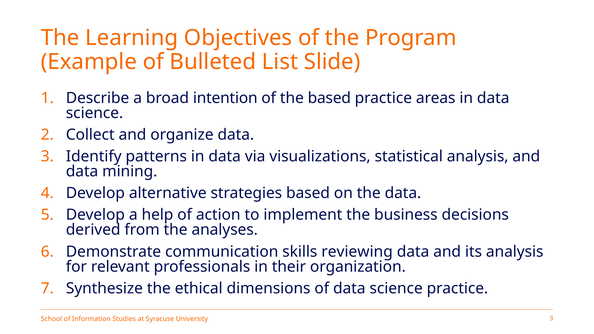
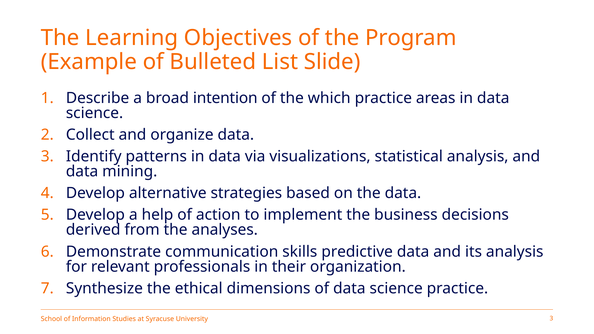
the based: based -> which
reviewing: reviewing -> predictive
